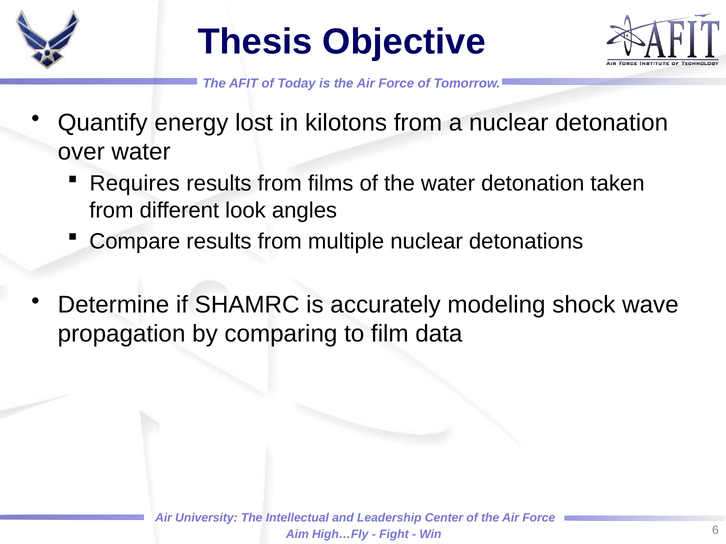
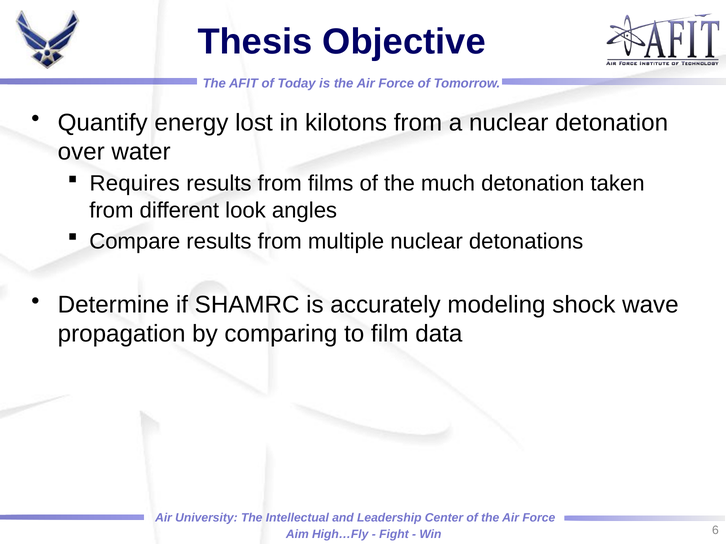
the water: water -> much
